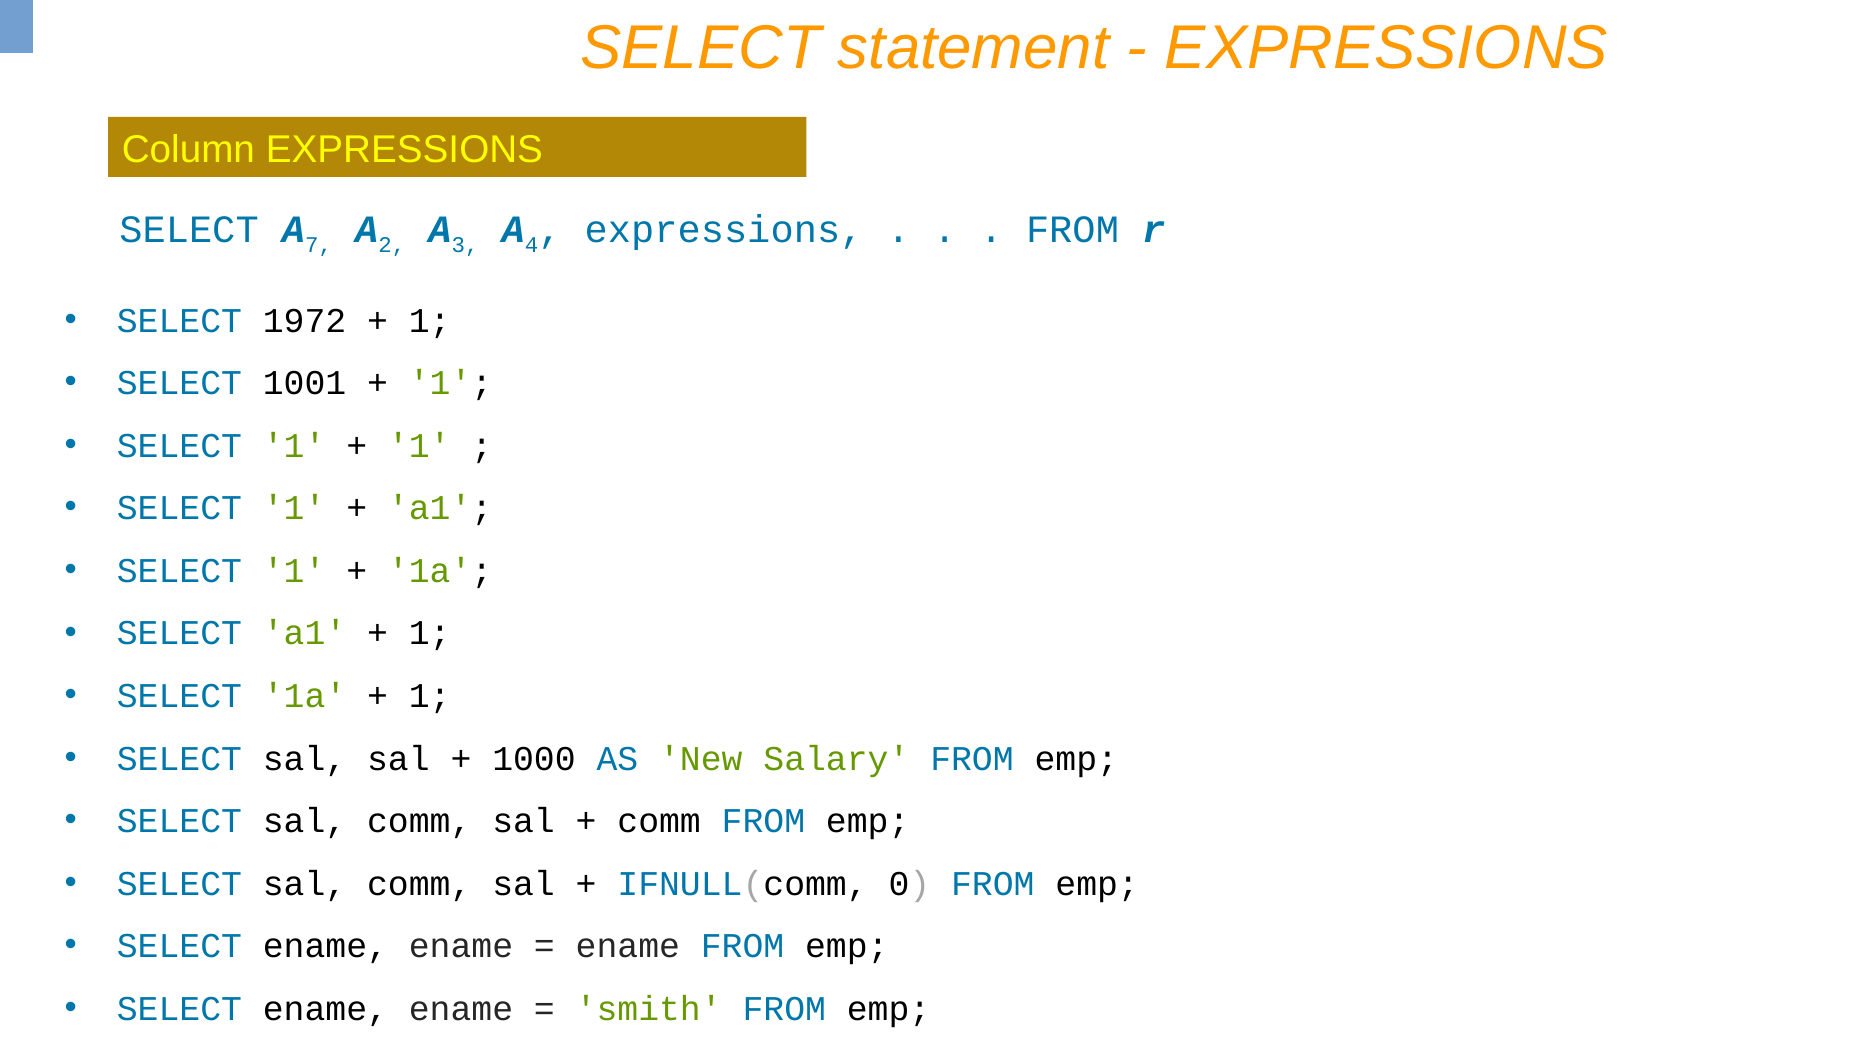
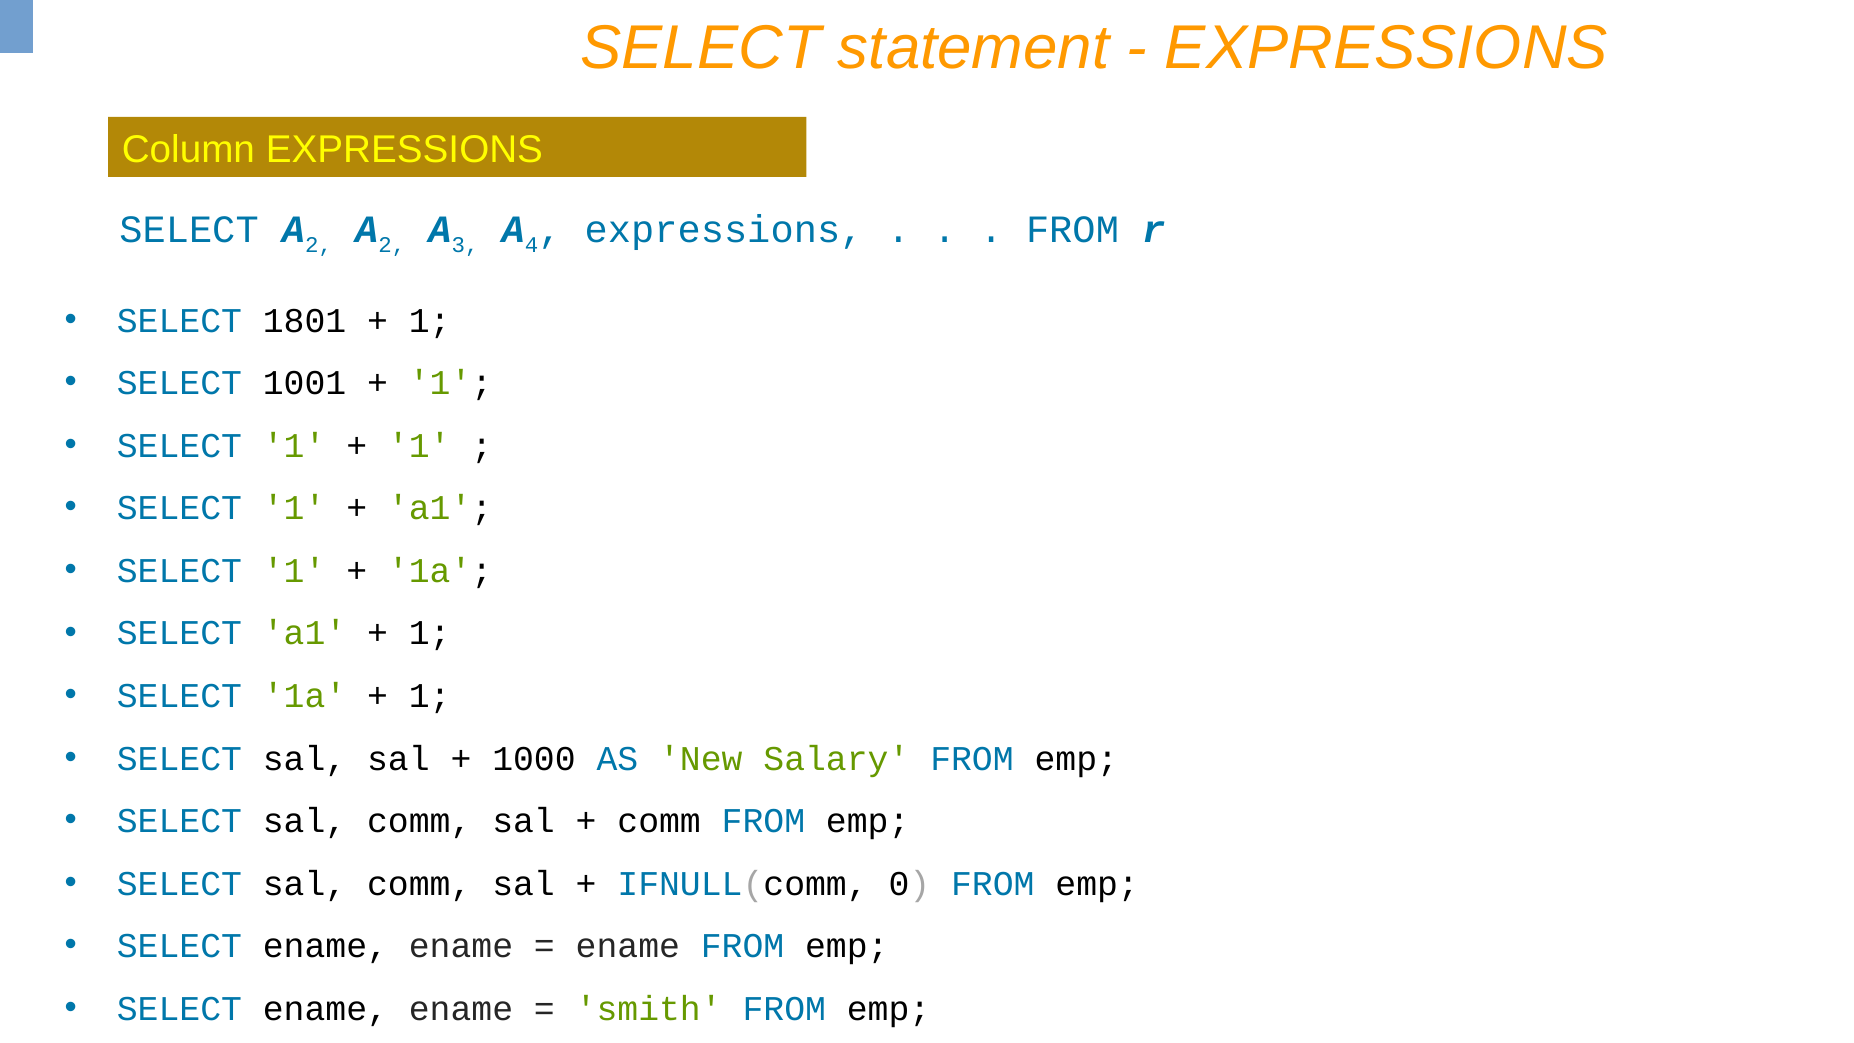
7 at (319, 245): 7 -> 2
1972: 1972 -> 1801
